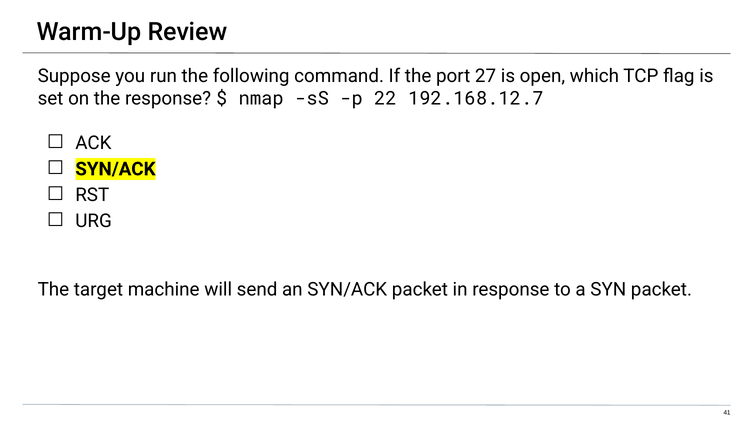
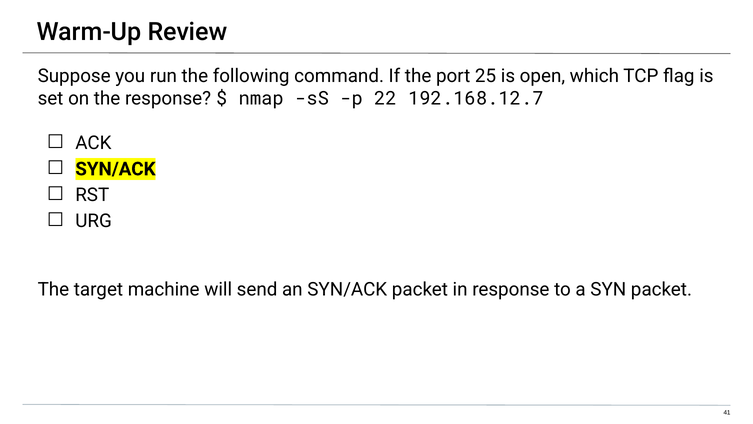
27: 27 -> 25
